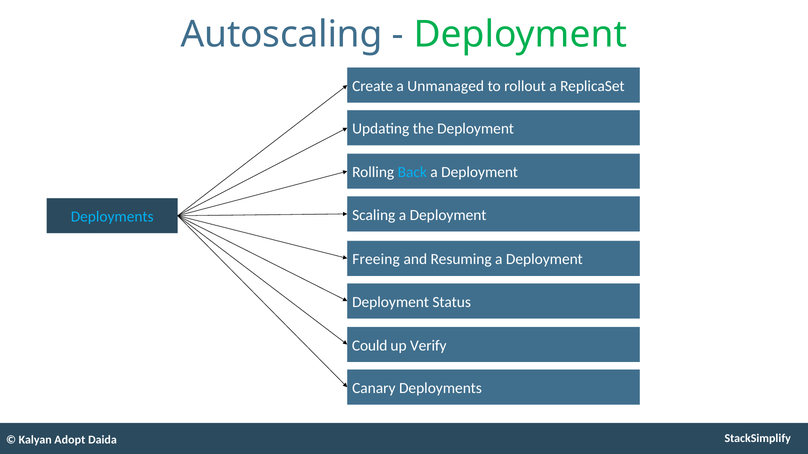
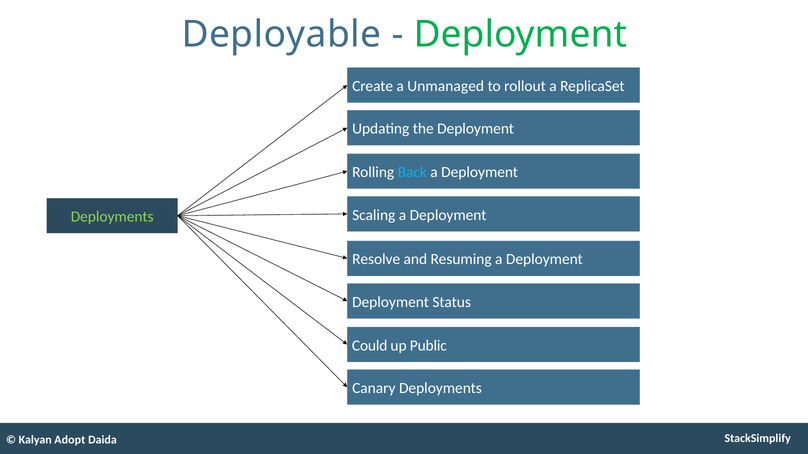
Autoscaling: Autoscaling -> Deployable
Deployments at (112, 217) colour: light blue -> light green
Freeing: Freeing -> Resolve
Verify: Verify -> Public
